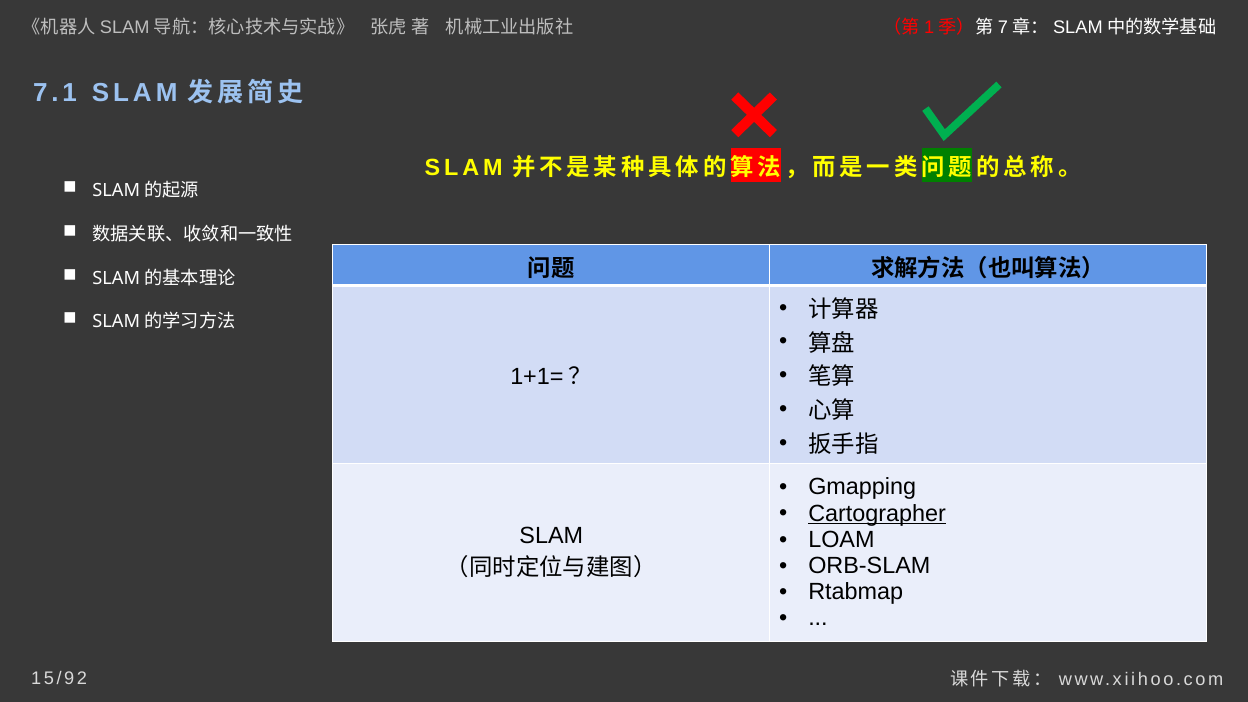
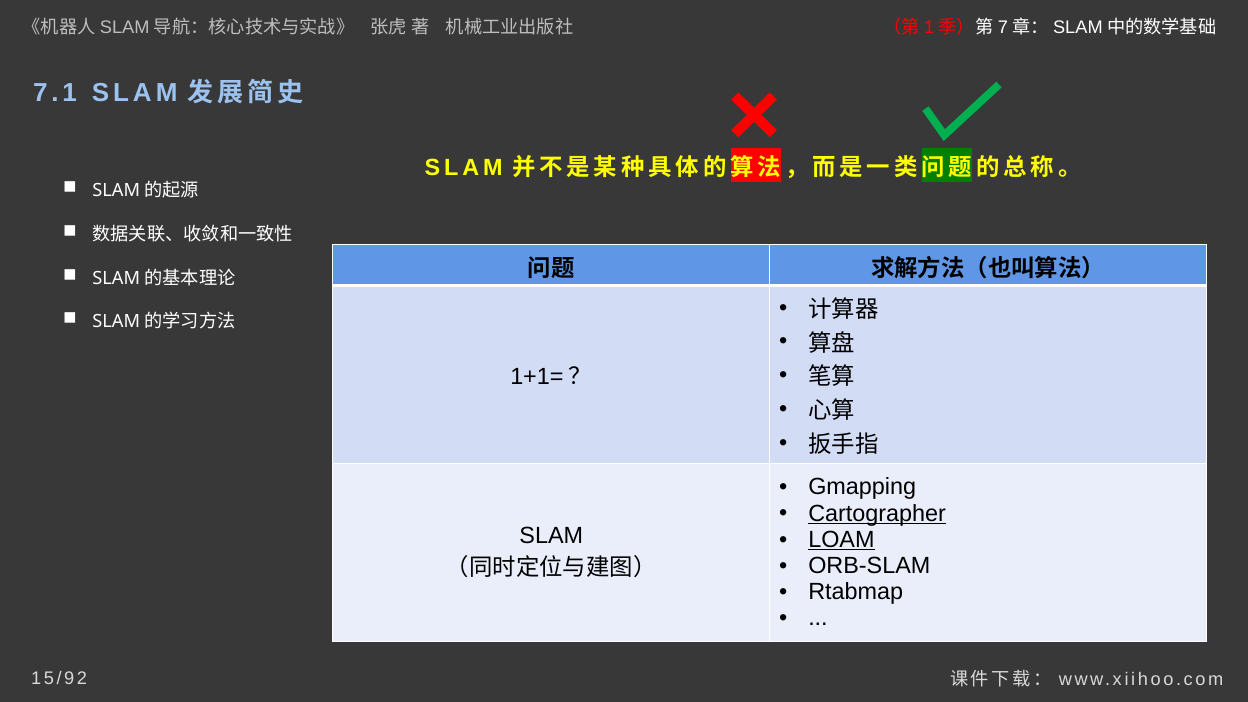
LOAM underline: none -> present
